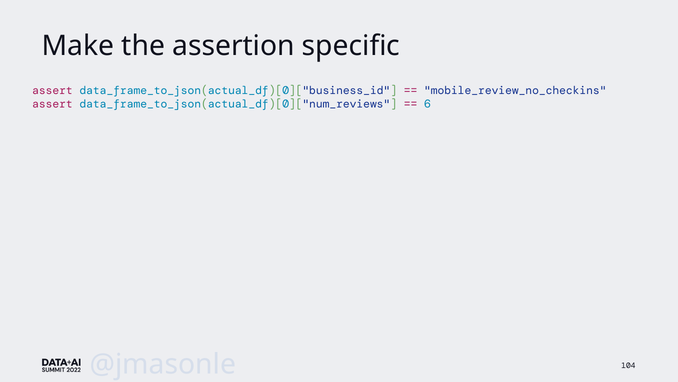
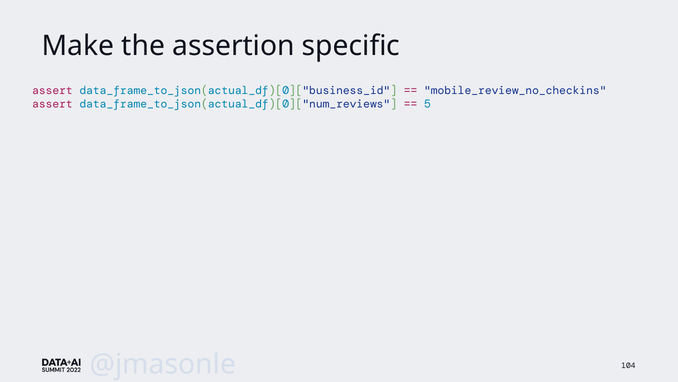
6: 6 -> 5
